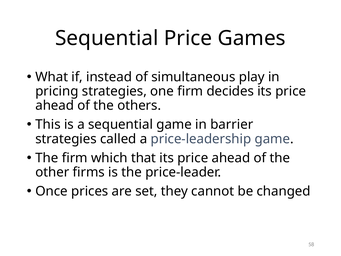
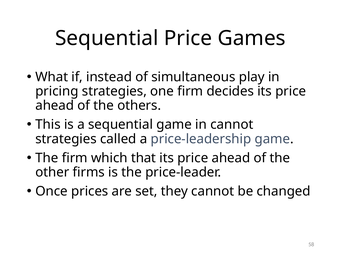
in barrier: barrier -> cannot
